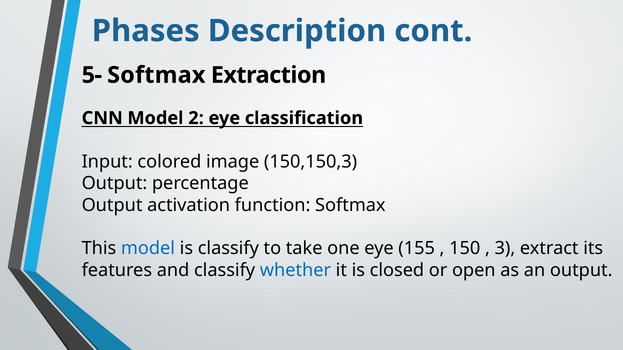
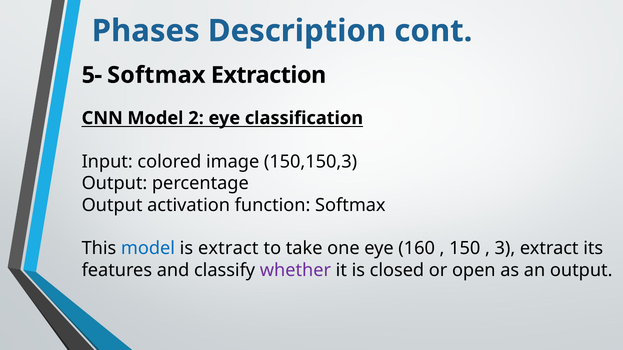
is classify: classify -> extract
155: 155 -> 160
whether colour: blue -> purple
